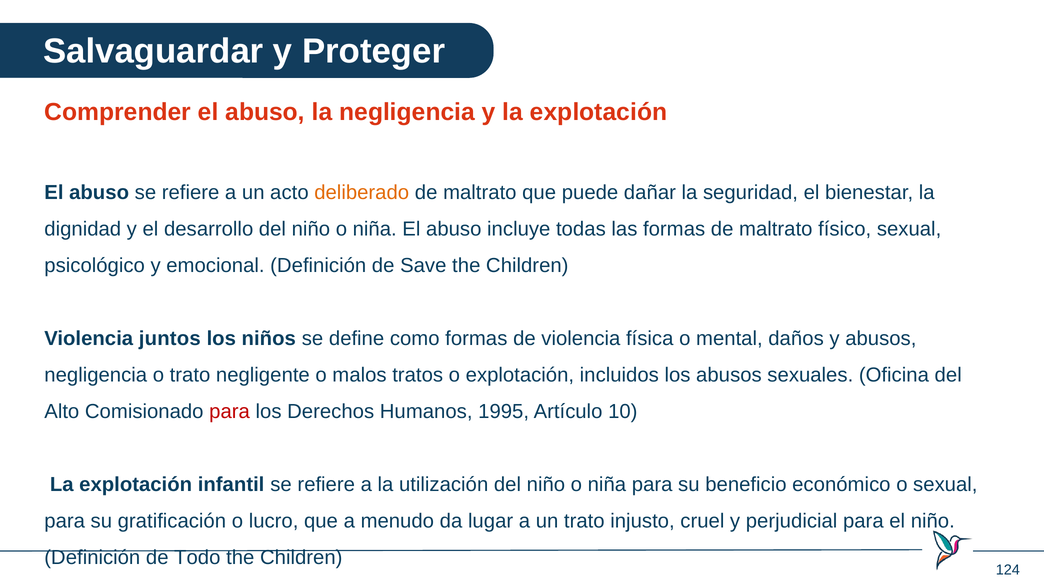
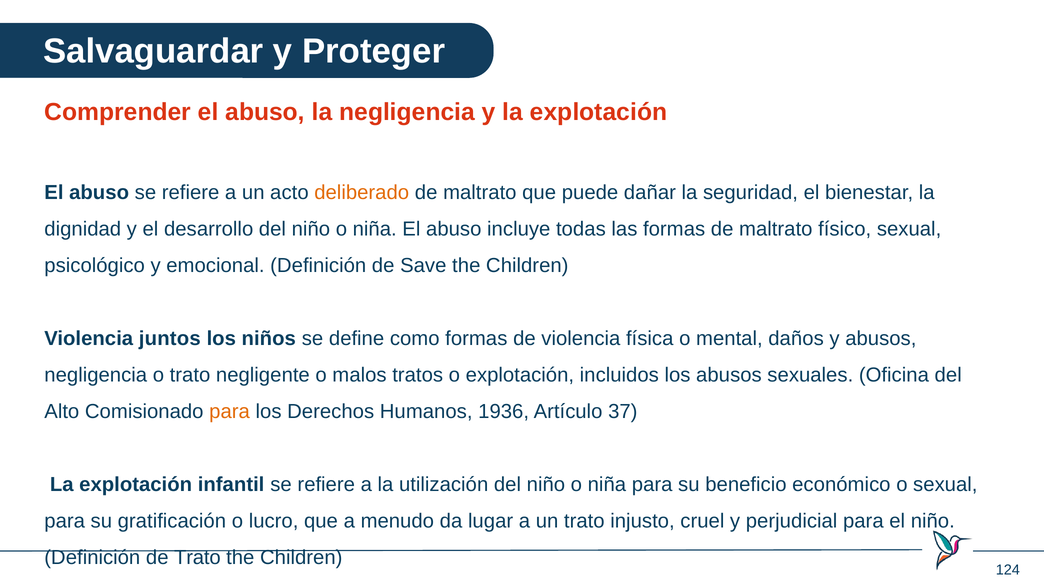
para at (230, 412) colour: red -> orange
1995: 1995 -> 1936
10: 10 -> 37
de Todo: Todo -> Trato
